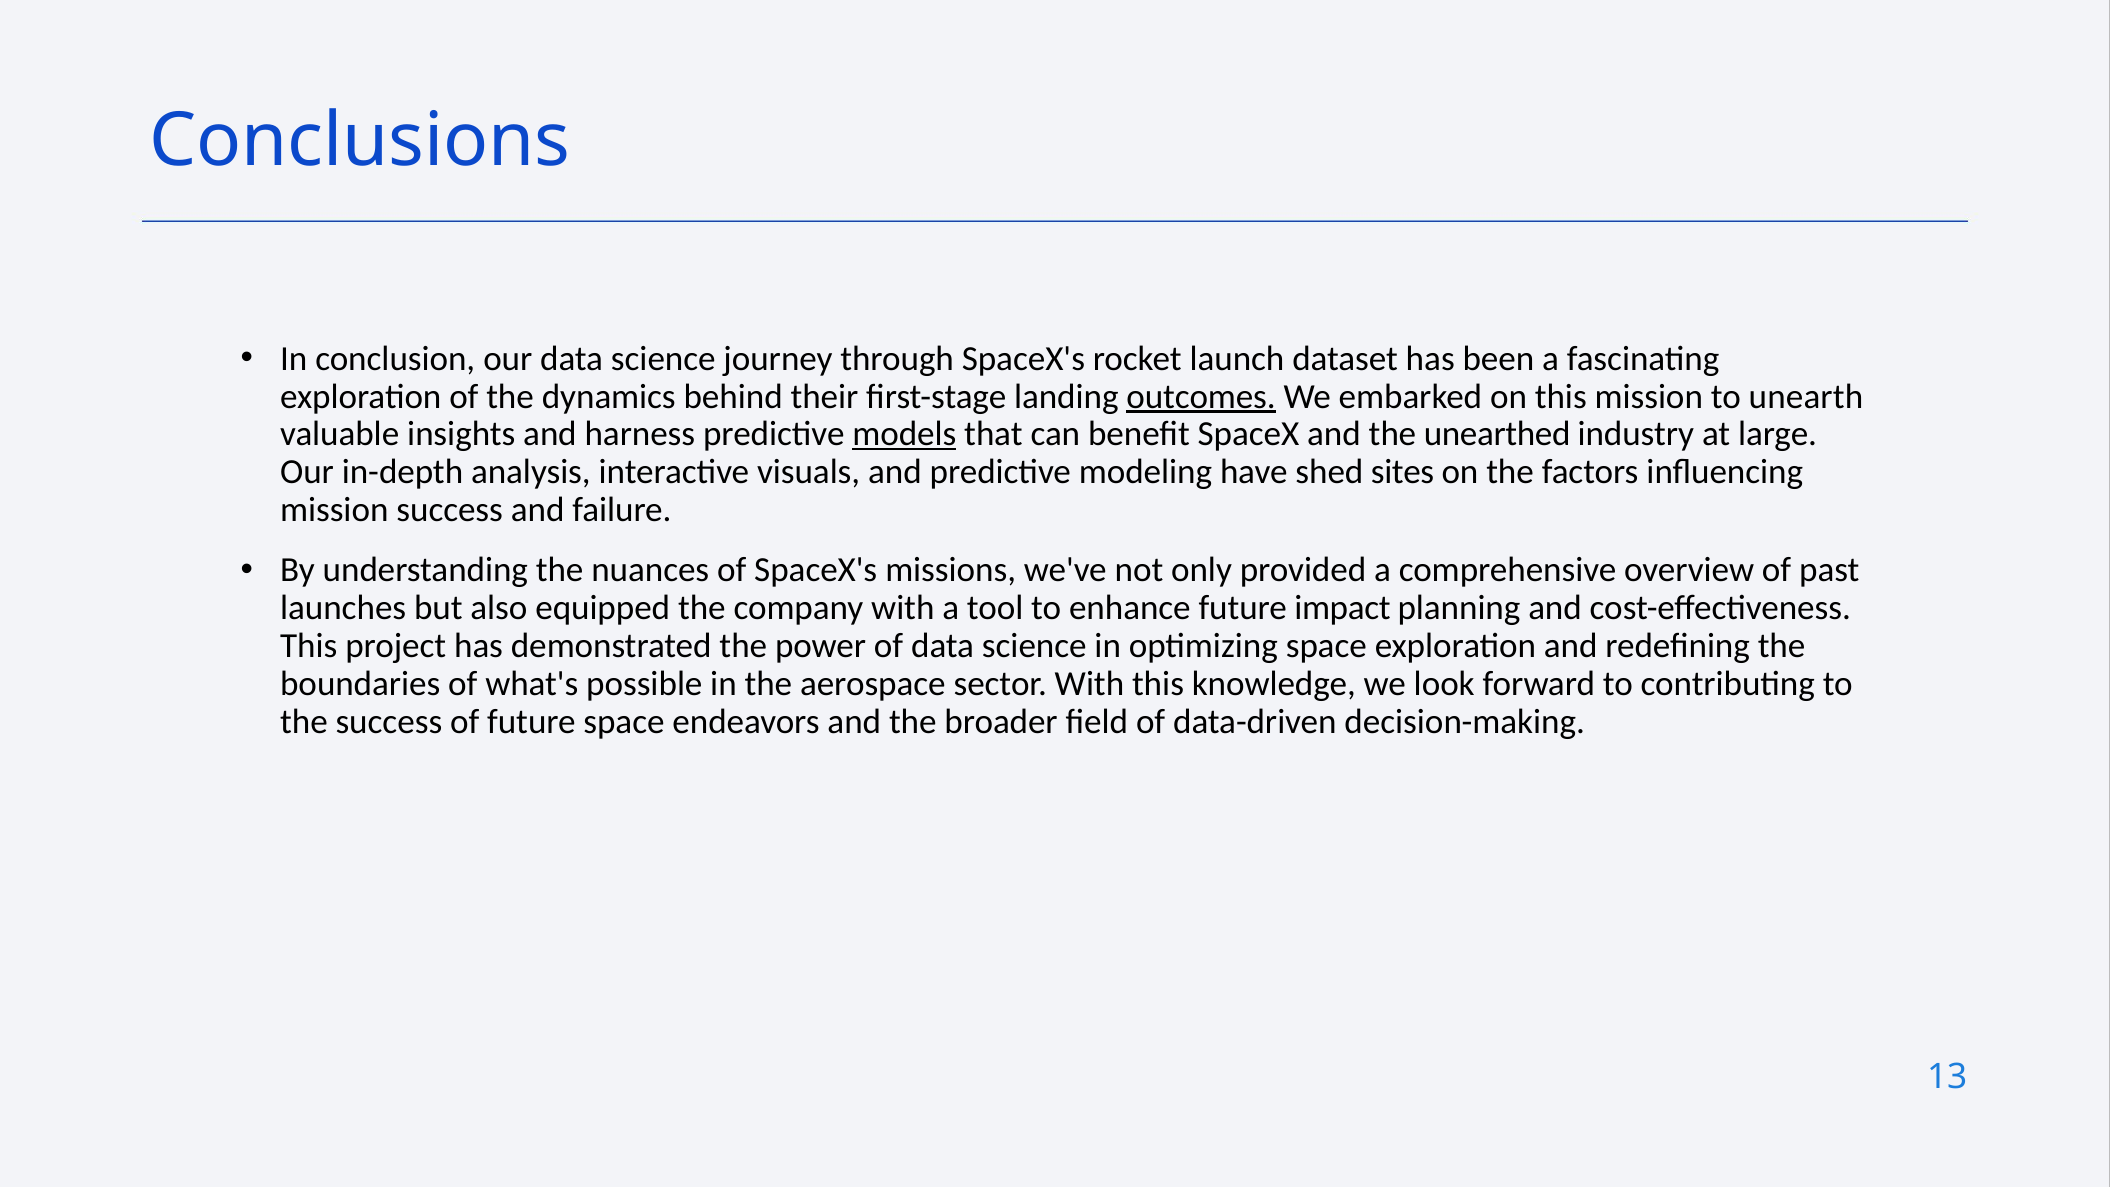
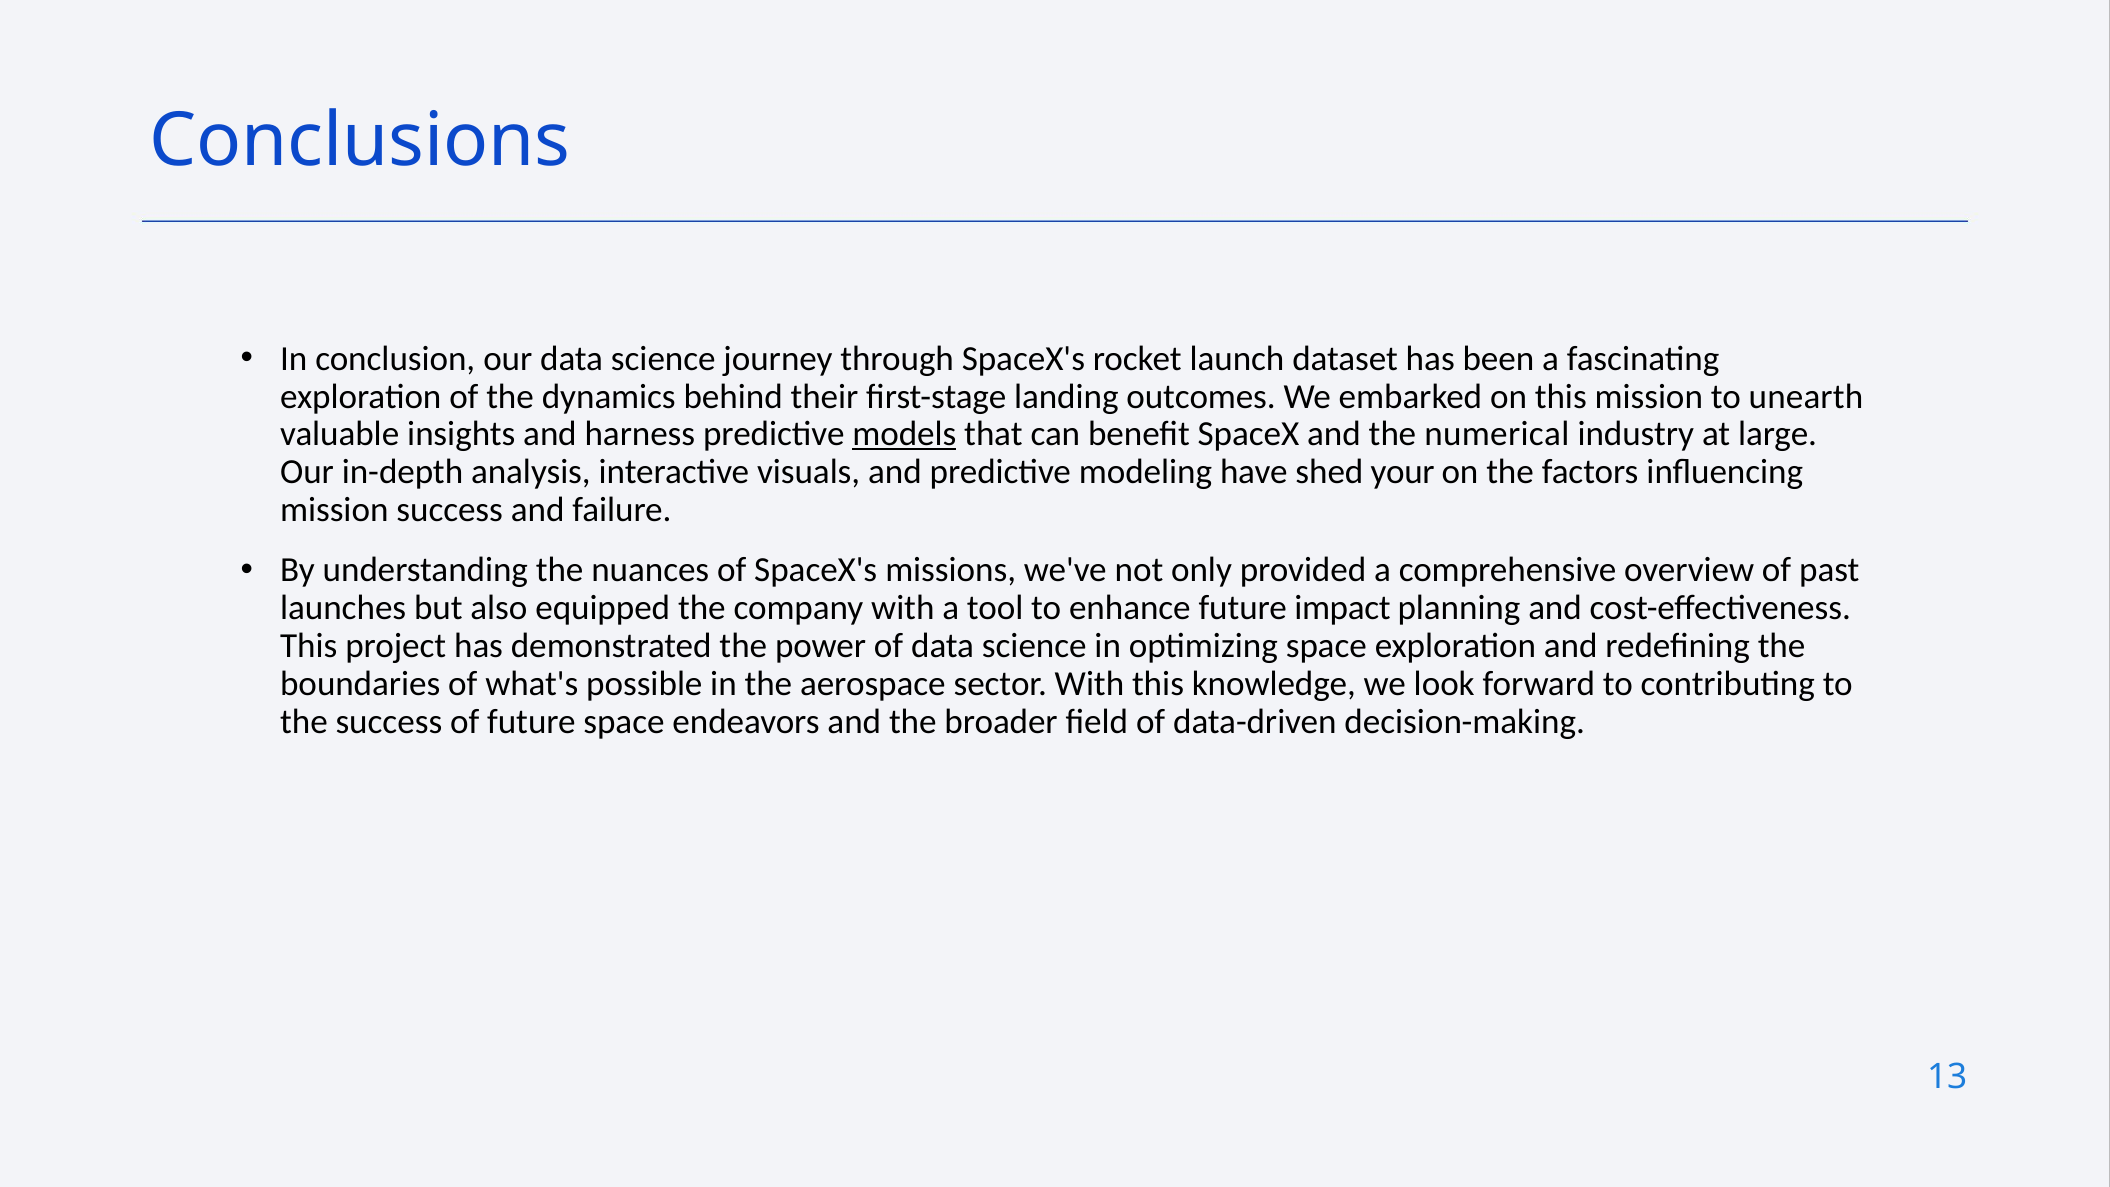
outcomes underline: present -> none
unearthed: unearthed -> numerical
sites: sites -> your
